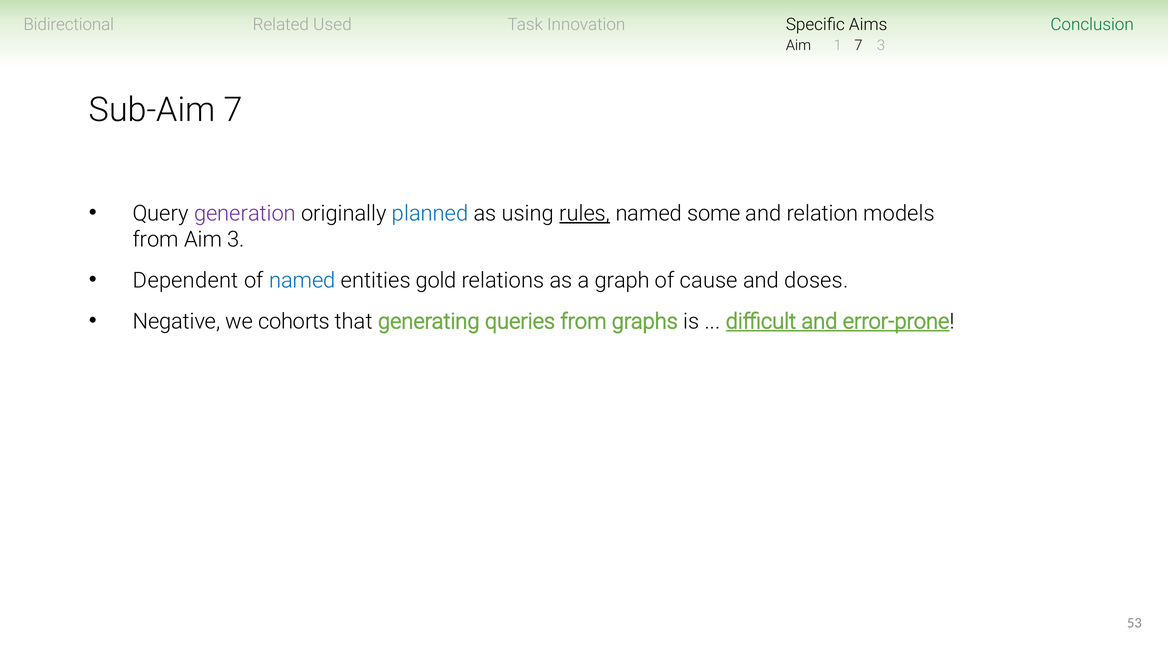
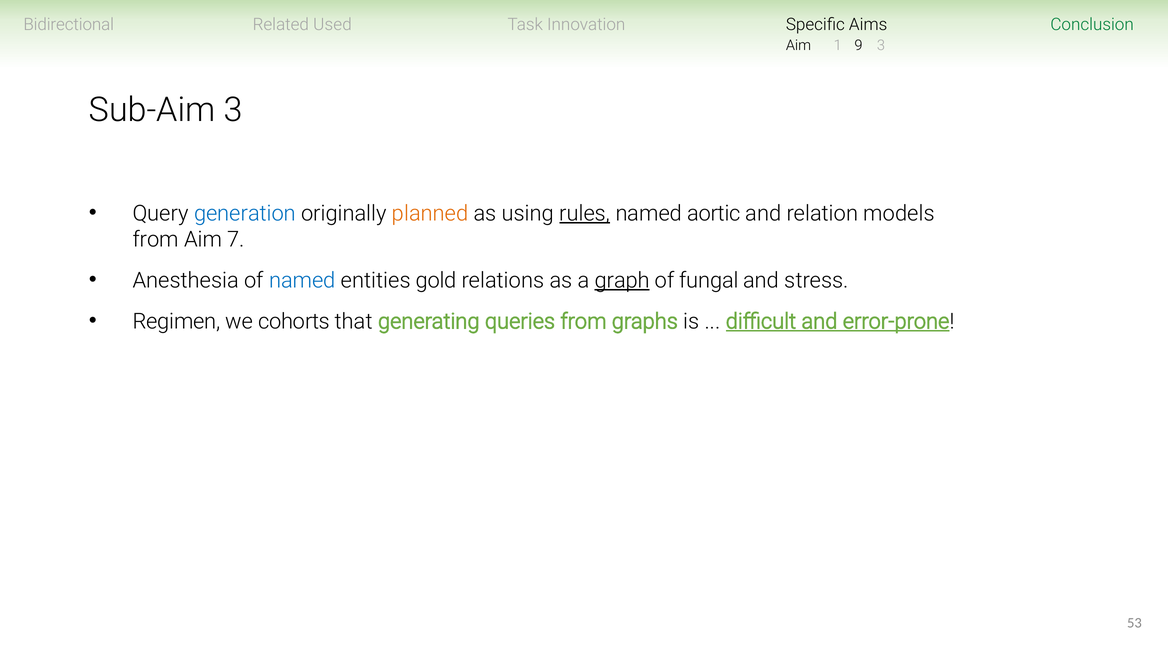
1 7: 7 -> 9
Sub-Aim 7: 7 -> 3
generation colour: purple -> blue
planned colour: blue -> orange
some: some -> aortic
Aim 3: 3 -> 7
Dependent: Dependent -> Anesthesia
graph underline: none -> present
cause: cause -> fungal
doses: doses -> stress
Negative: Negative -> Regimen
